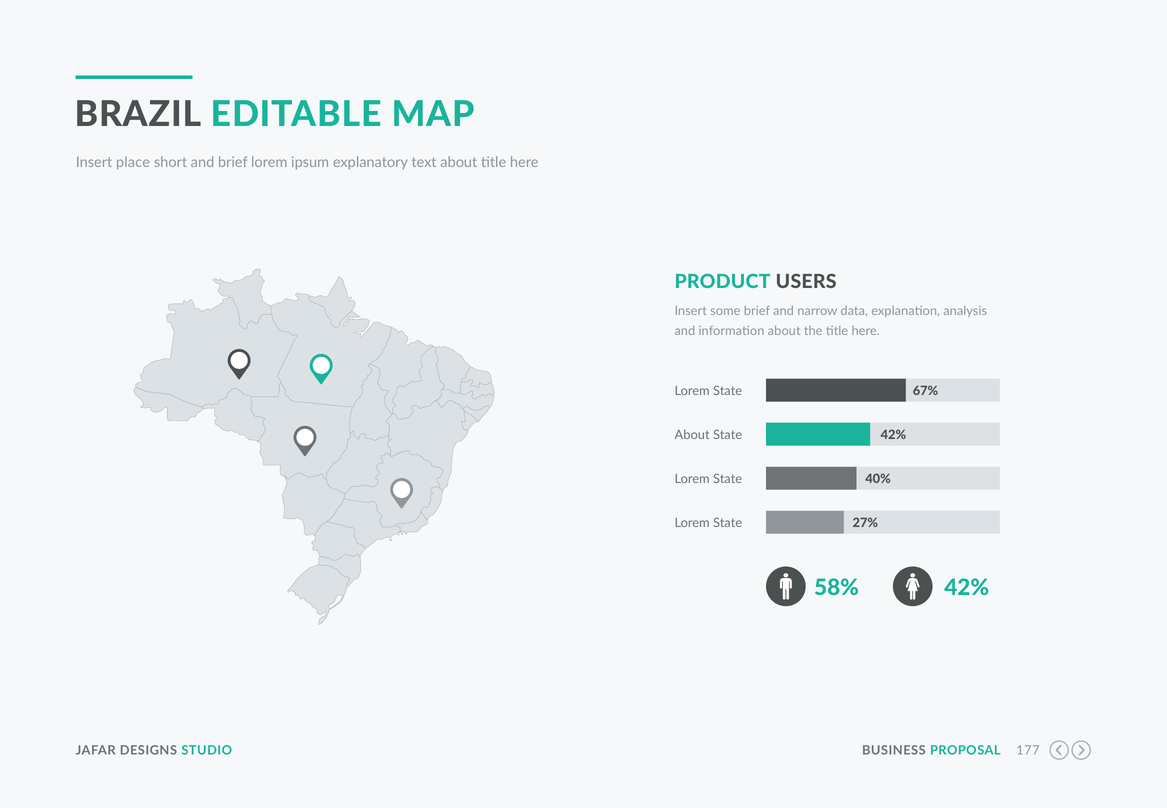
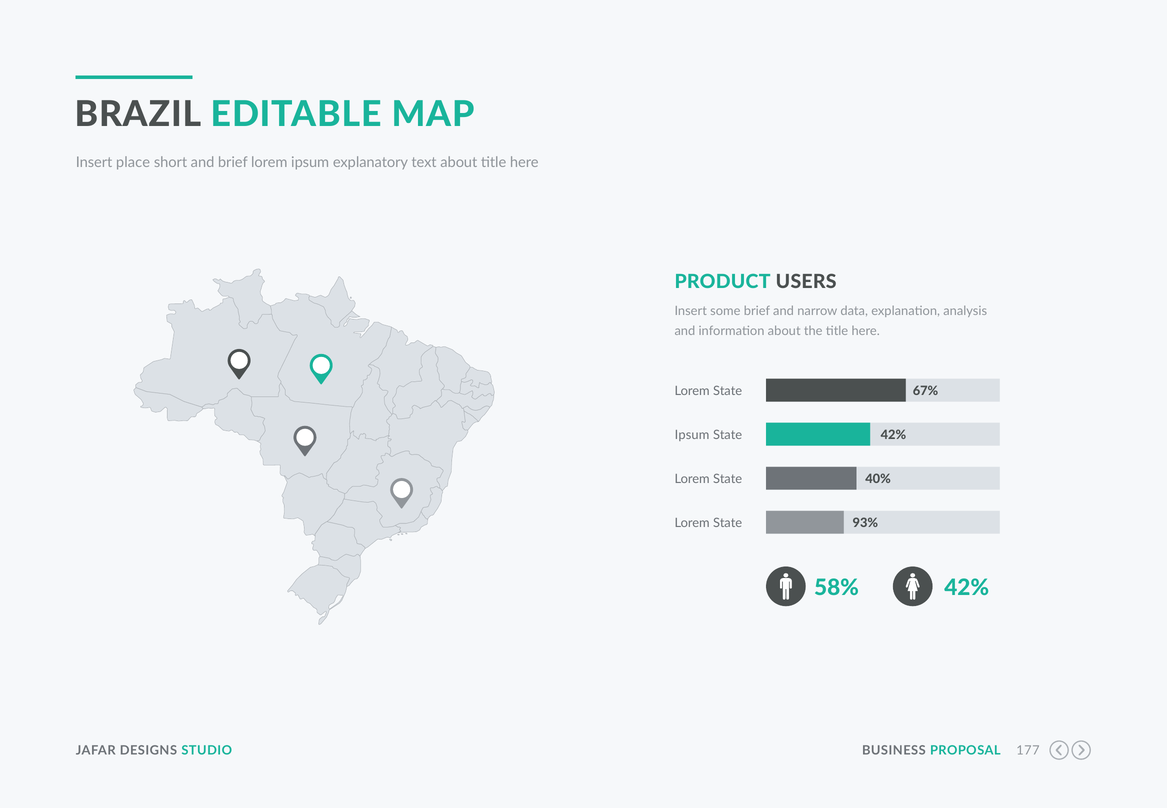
About at (692, 435): About -> Ipsum
27%: 27% -> 93%
